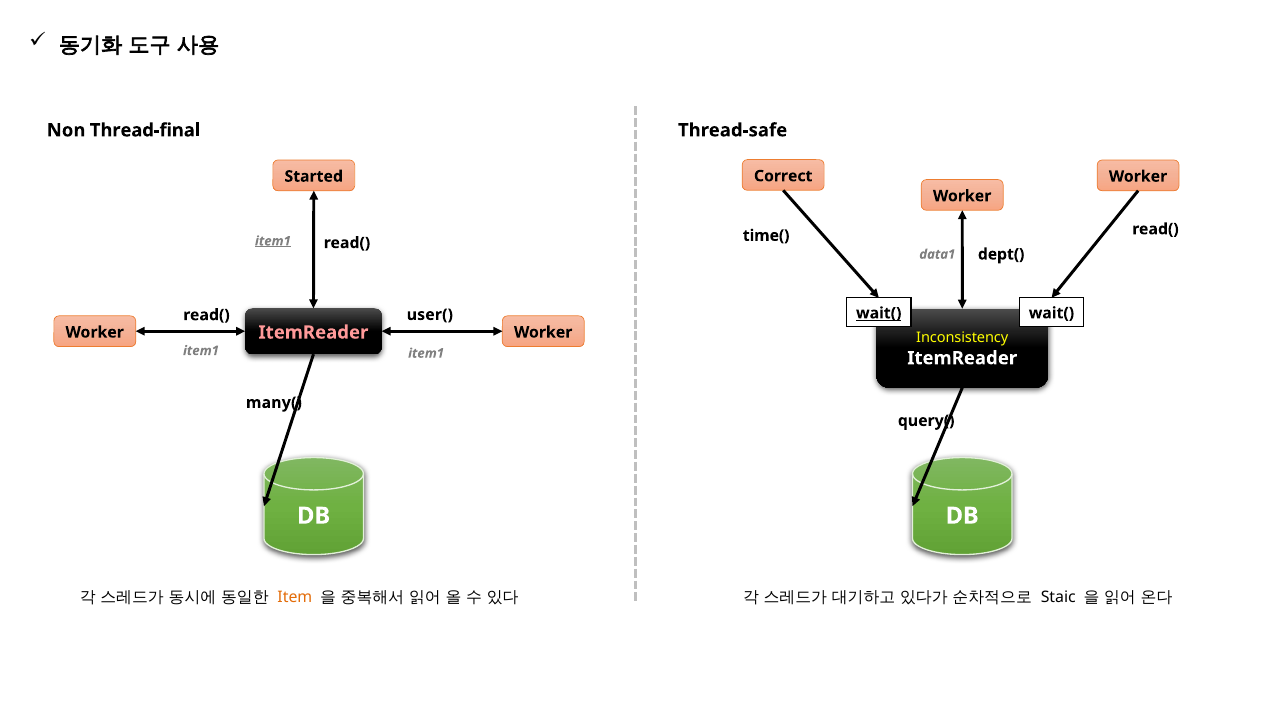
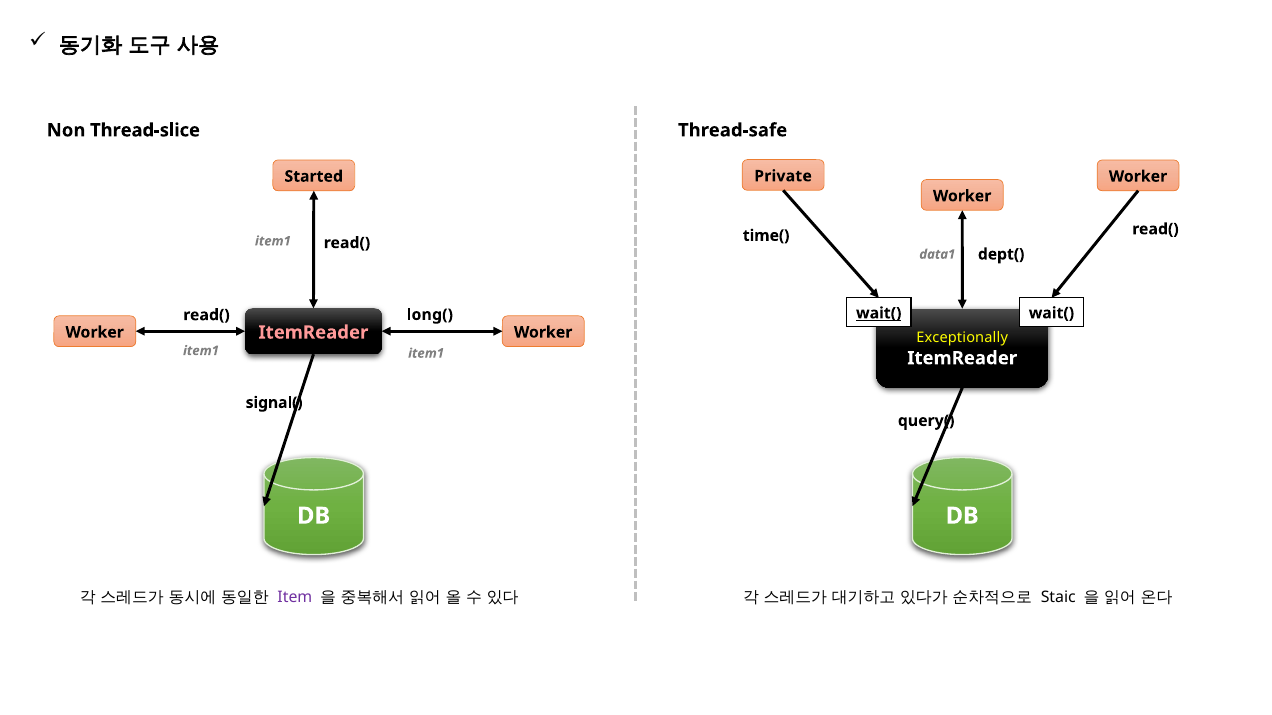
Thread-final: Thread-final -> Thread-slice
Correct: Correct -> Private
item1 at (273, 241) underline: present -> none
user(: user( -> long(
Inconsistency: Inconsistency -> Exceptionally
many(: many( -> signal(
Item colour: orange -> purple
